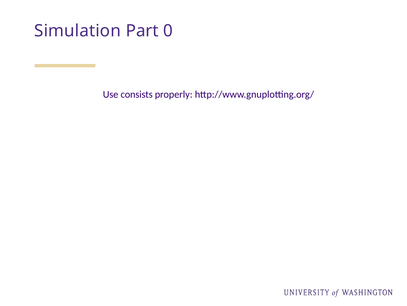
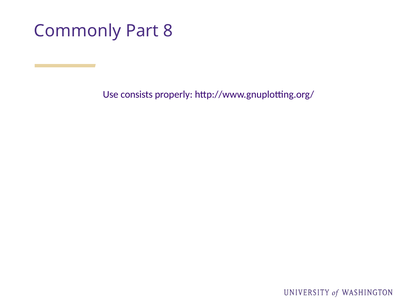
Simulation: Simulation -> Commonly
0: 0 -> 8
